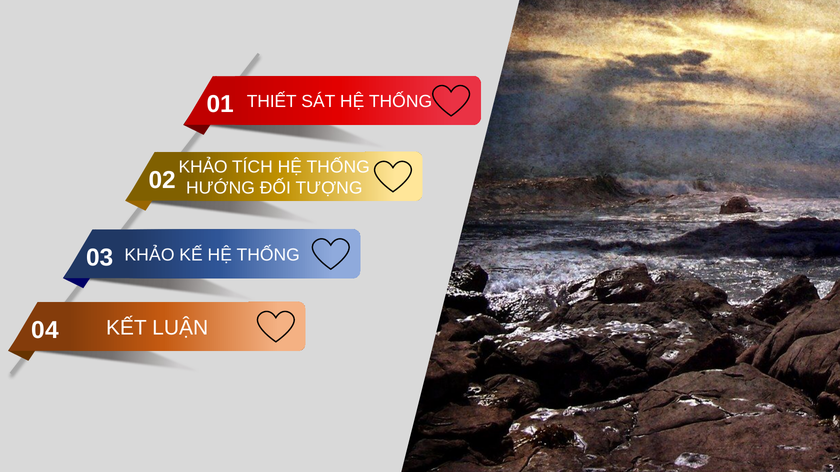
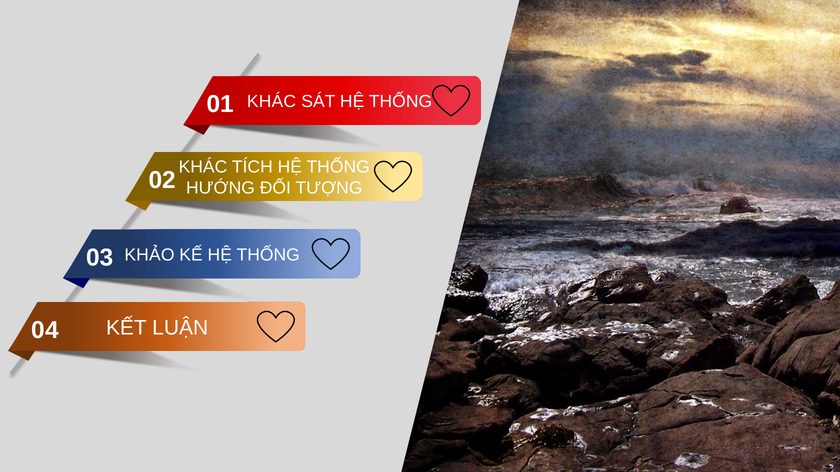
THIẾT at (272, 102): THIẾT -> KHÁC
KHẢO at (203, 167): KHẢO -> KHÁC
